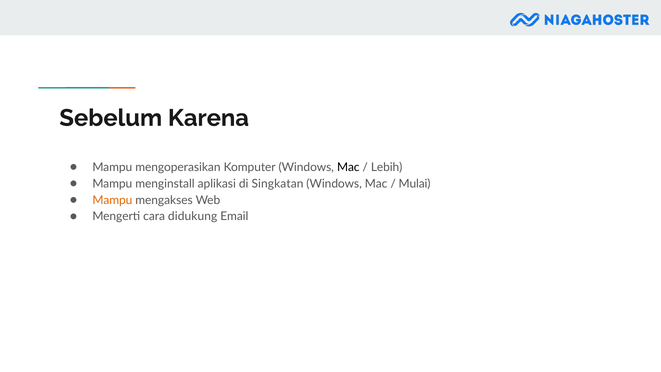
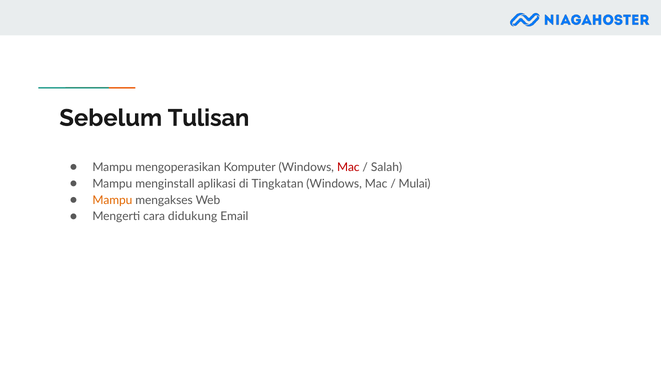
Karena: Karena -> Tulisan
Mac at (348, 167) colour: black -> red
Lebih: Lebih -> Salah
Singkatan: Singkatan -> Tingkatan
